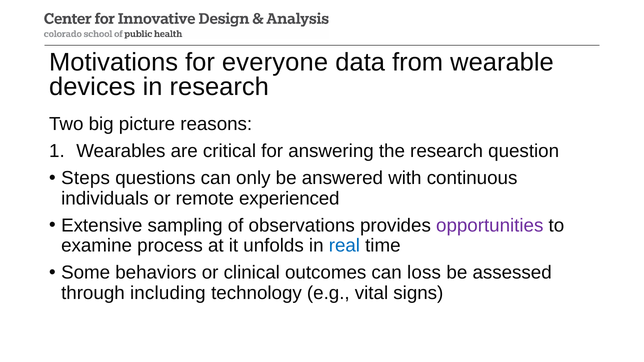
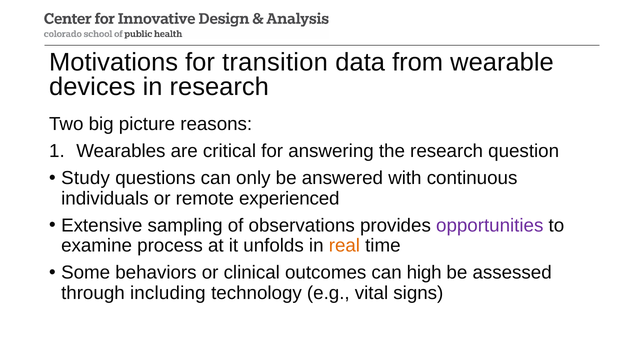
everyone: everyone -> transition
Steps: Steps -> Study
real colour: blue -> orange
loss: loss -> high
